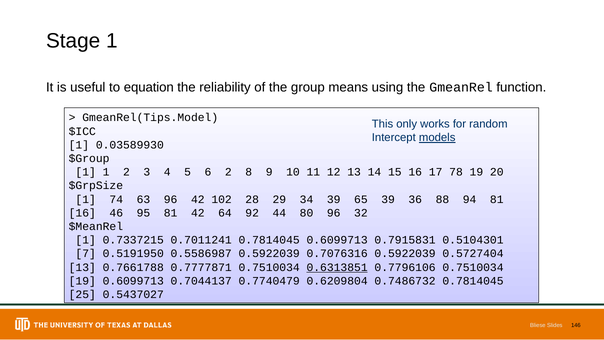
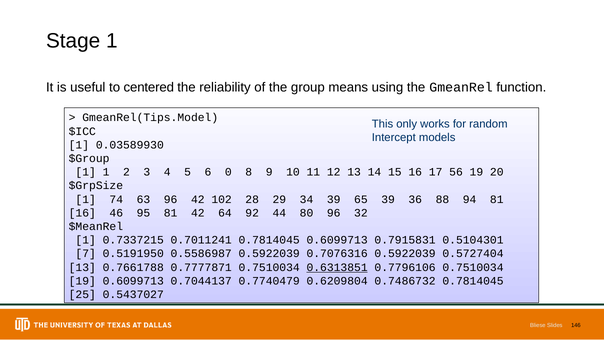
equation: equation -> centered
models underline: present -> none
6 2: 2 -> 0
78: 78 -> 56
